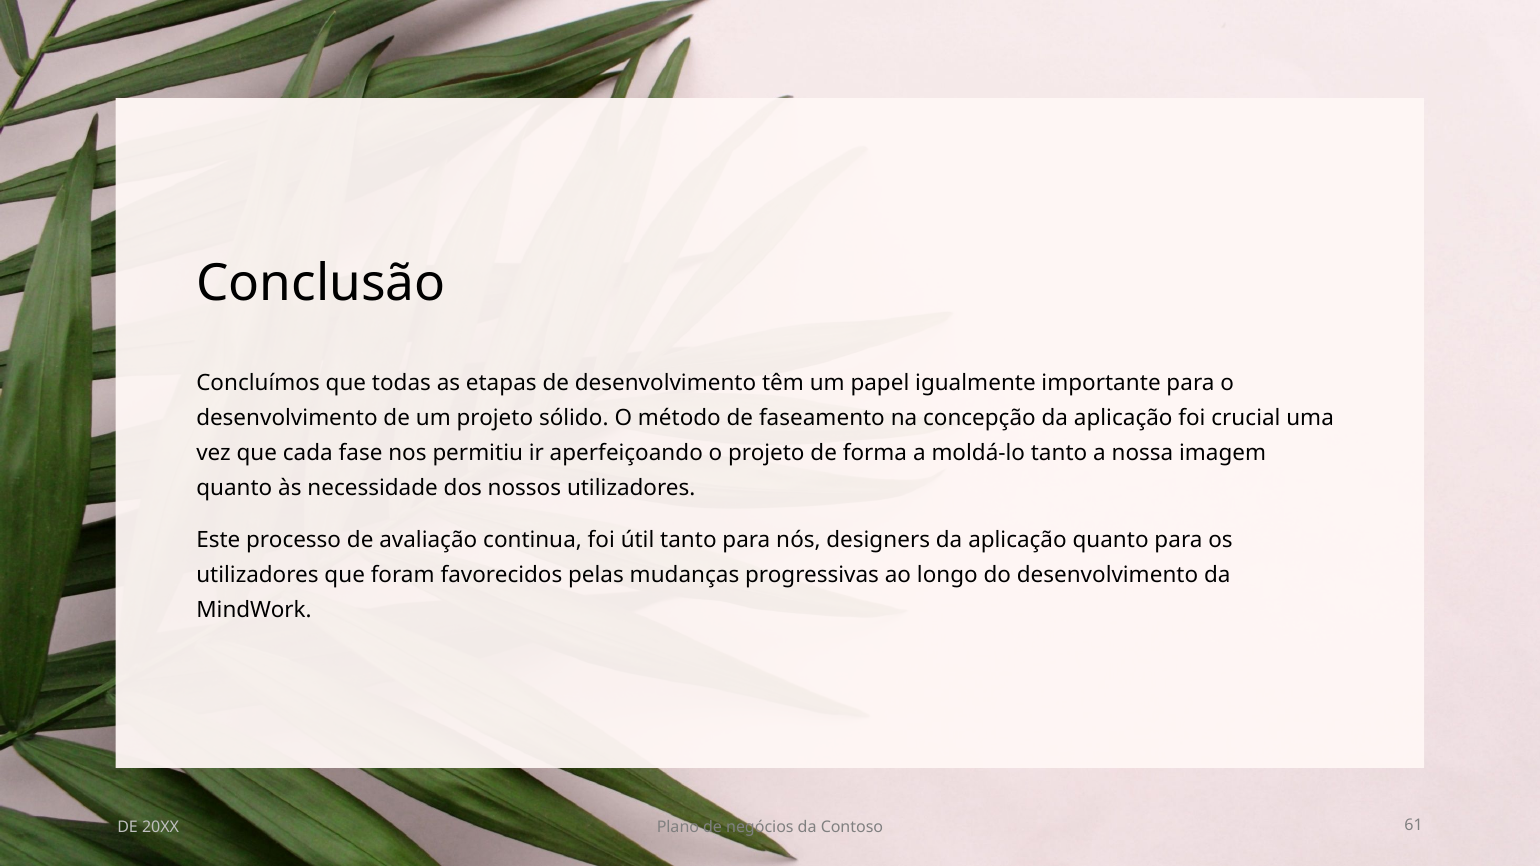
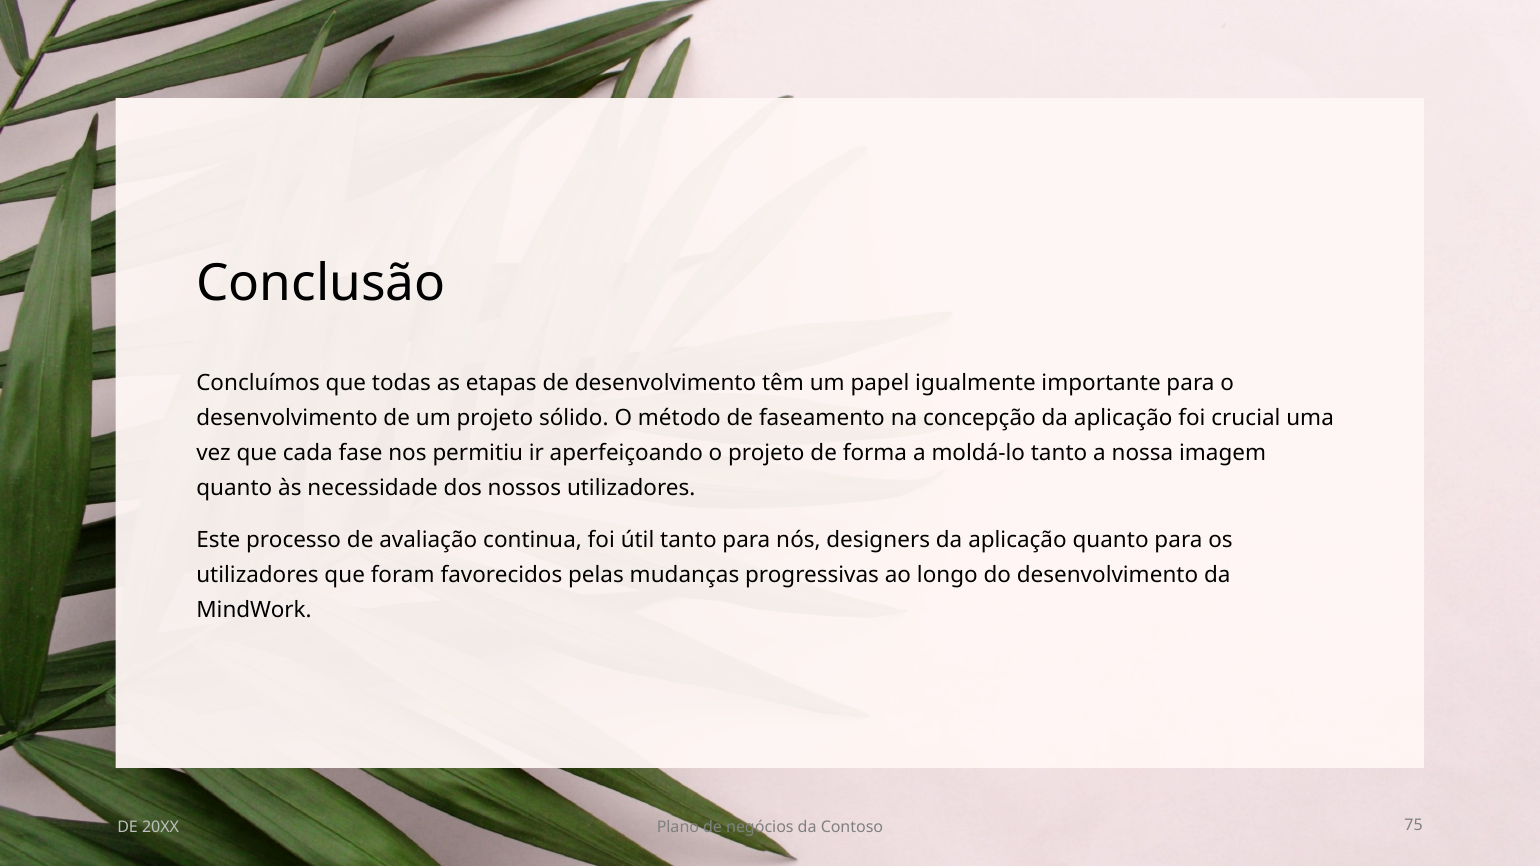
61: 61 -> 75
